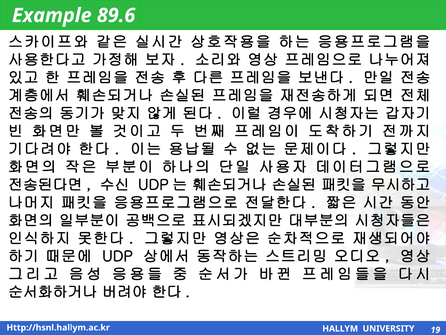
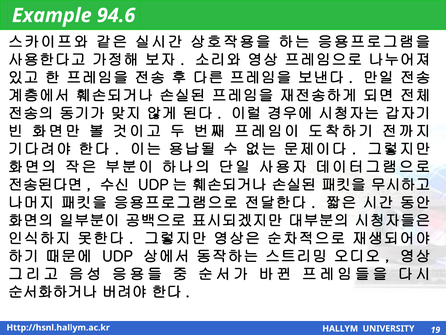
89.6: 89.6 -> 94.6
